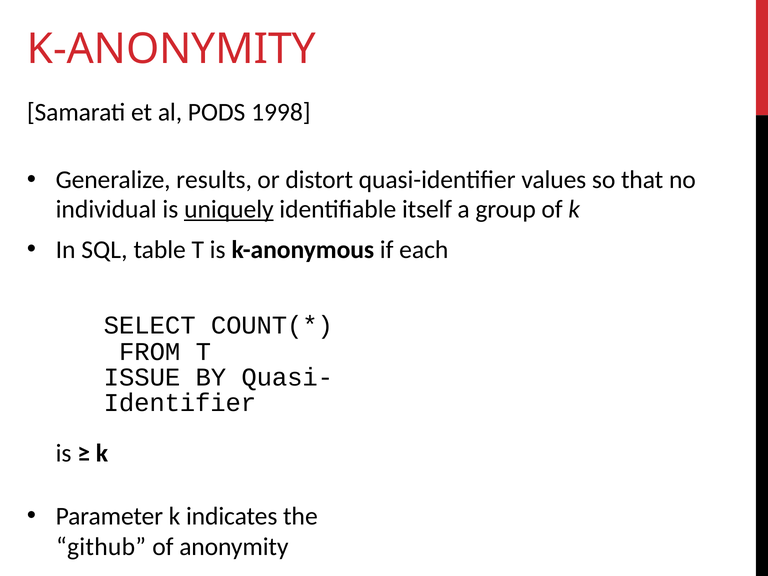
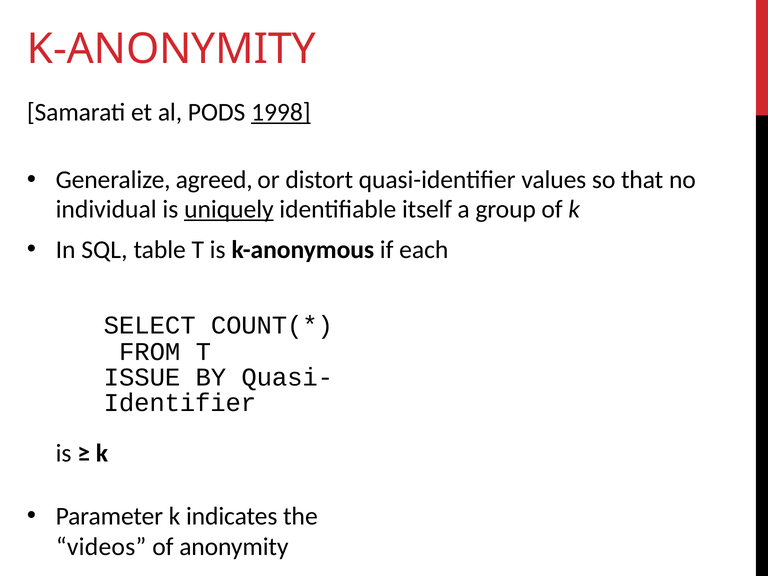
1998 underline: none -> present
results: results -> agreed
github: github -> videos
